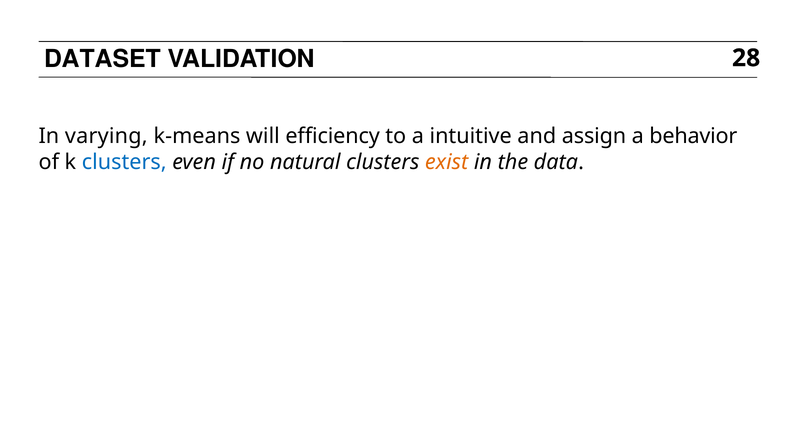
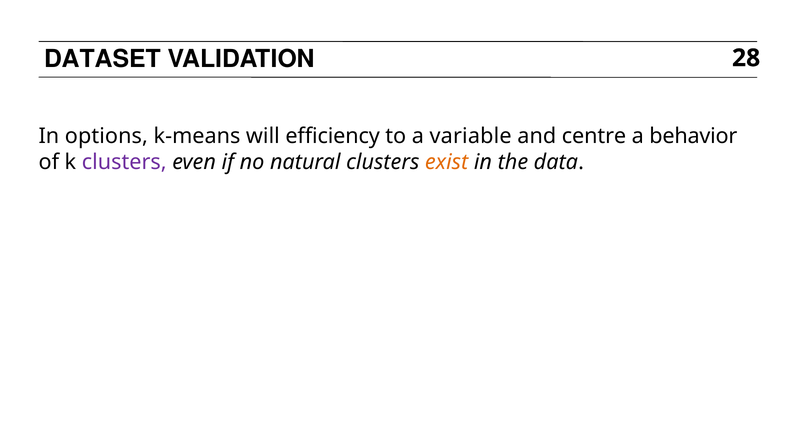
varying: varying -> options
intuitive: intuitive -> variable
assign: assign -> centre
clusters at (124, 162) colour: blue -> purple
